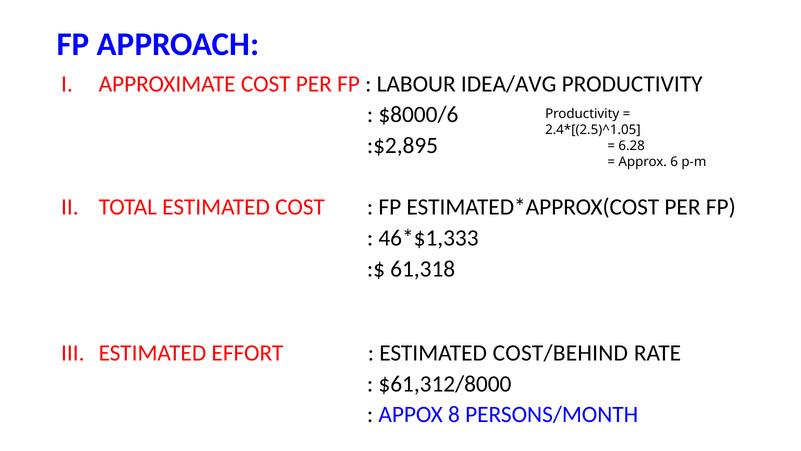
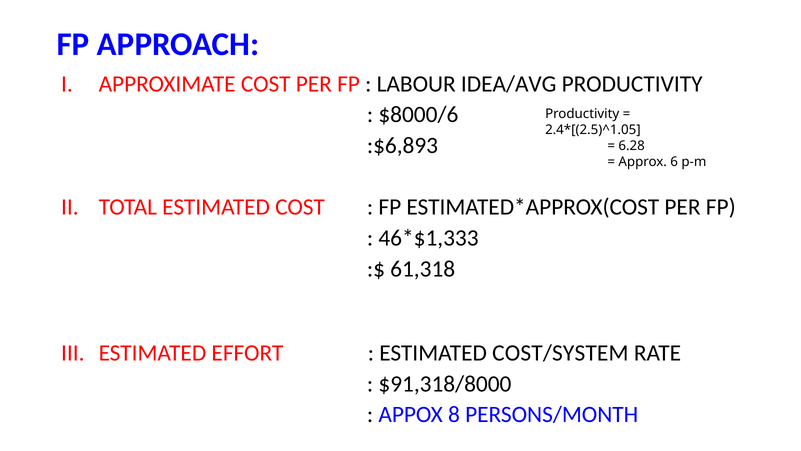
:$2,895: :$2,895 -> :$6,893
COST/BEHIND: COST/BEHIND -> COST/SYSTEM
$61,312/8000: $61,312/8000 -> $91,318/8000
